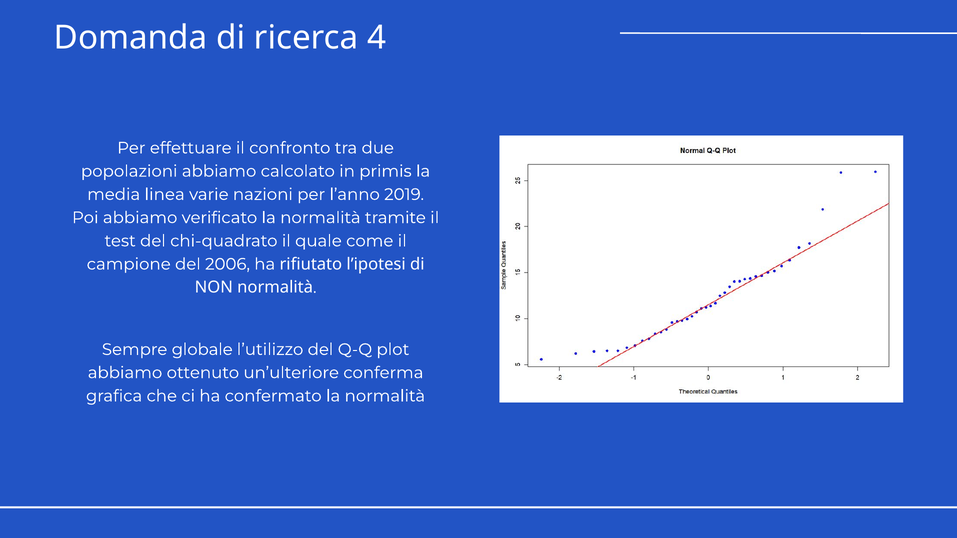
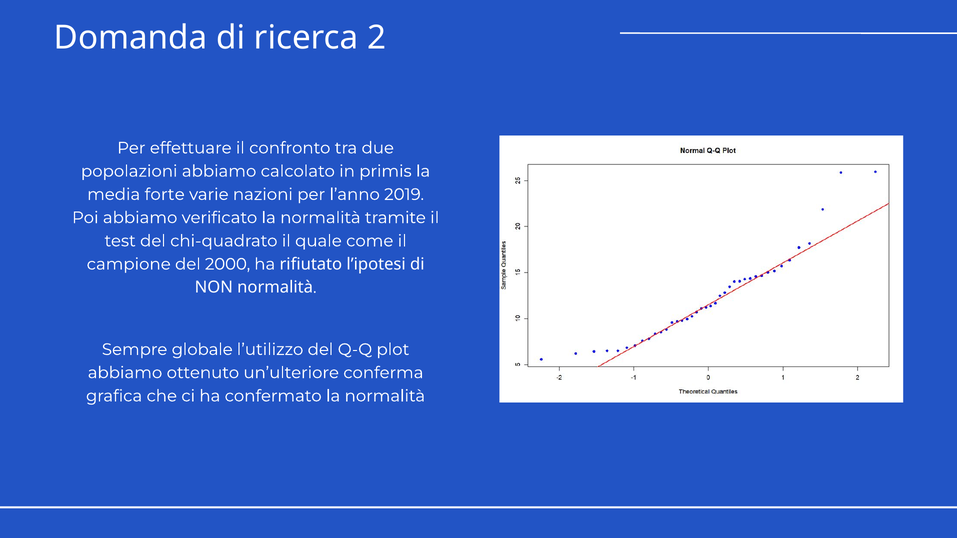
4: 4 -> 2
linea: linea -> forte
2006: 2006 -> 2000
